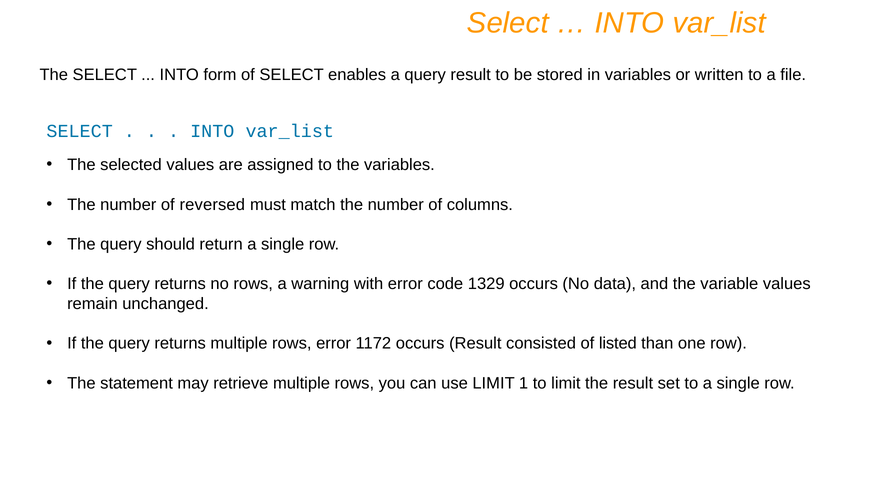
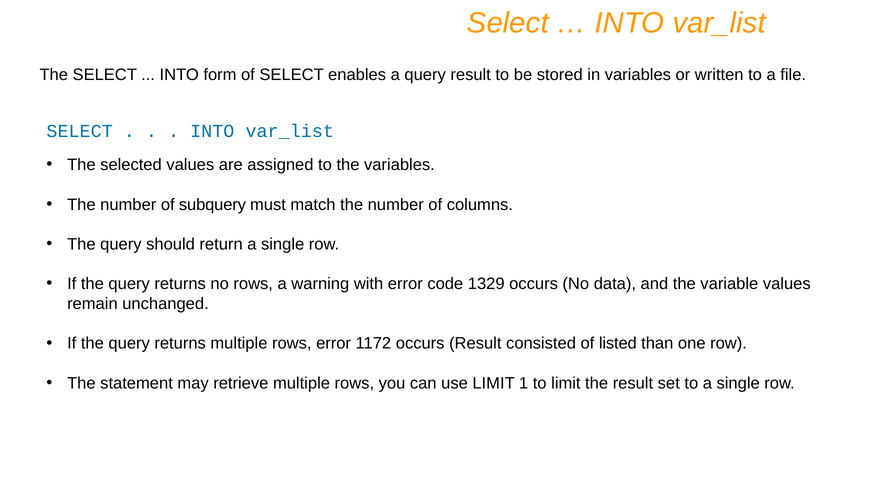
reversed: reversed -> subquery
